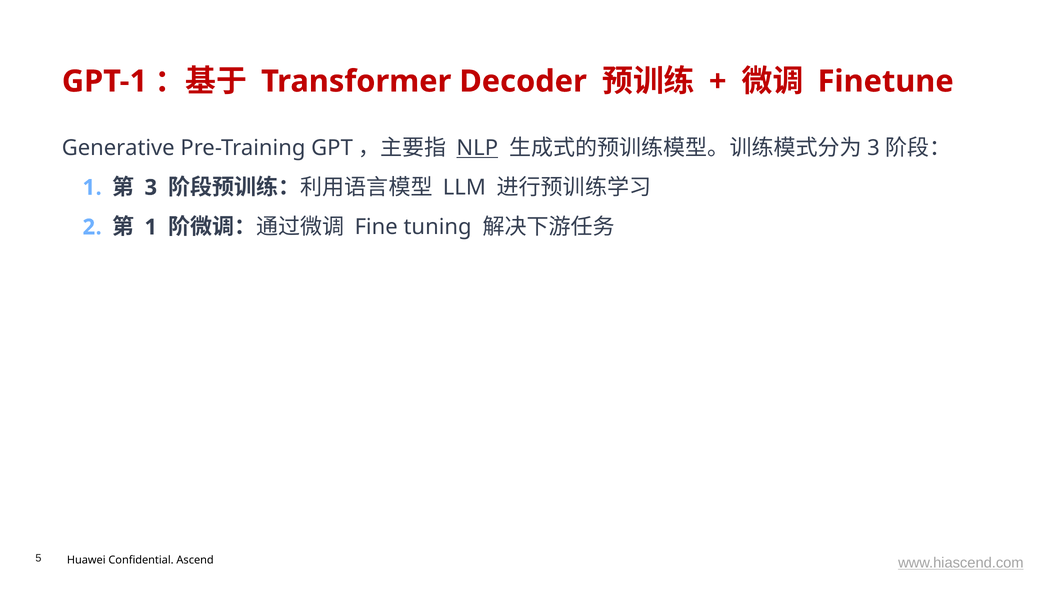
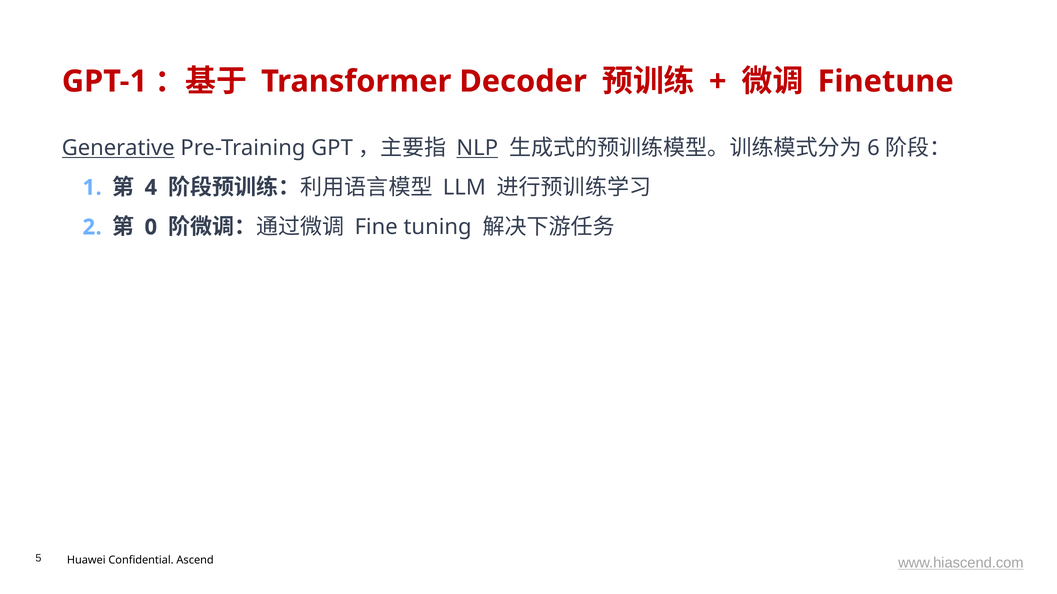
Generative underline: none -> present
3 at (874, 148): 3 -> 6
3 at (151, 188): 3 -> 4
1 at (151, 227): 1 -> 0
